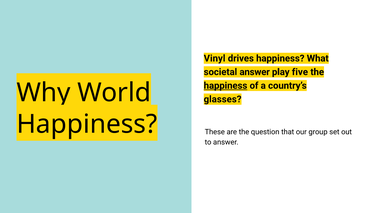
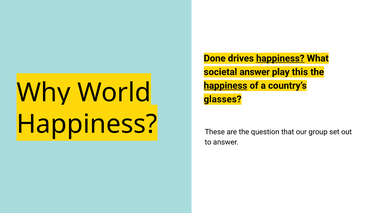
Vinyl: Vinyl -> Done
happiness at (280, 58) underline: none -> present
five: five -> this
